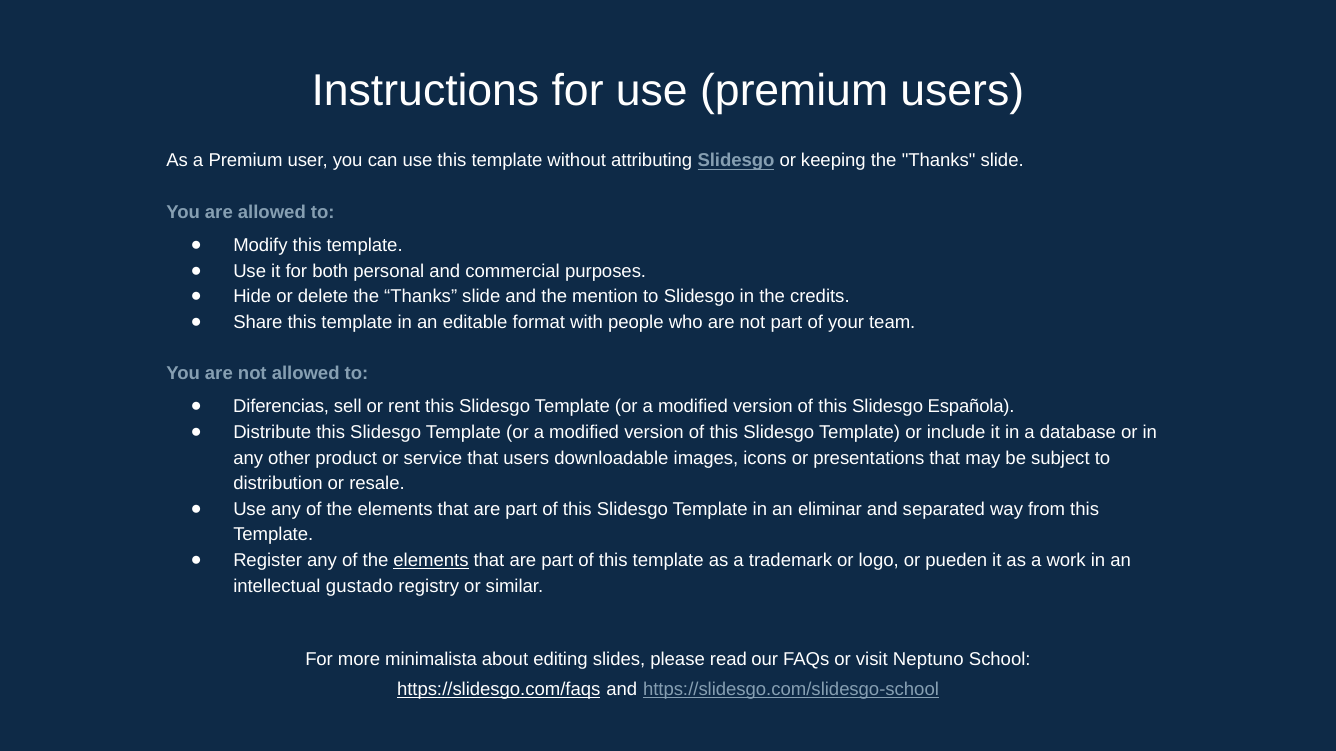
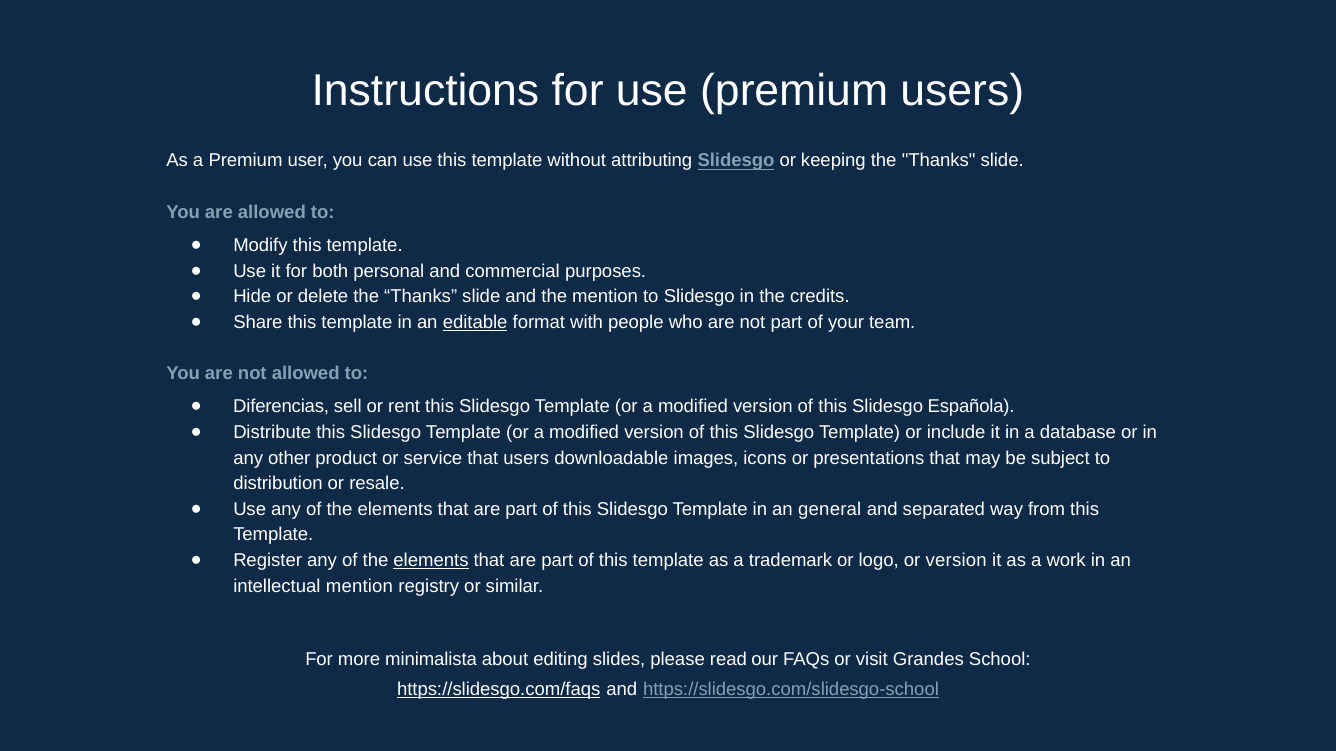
editable underline: none -> present
eliminar: eliminar -> general
or pueden: pueden -> version
intellectual gustado: gustado -> mention
Neptuno: Neptuno -> Grandes
